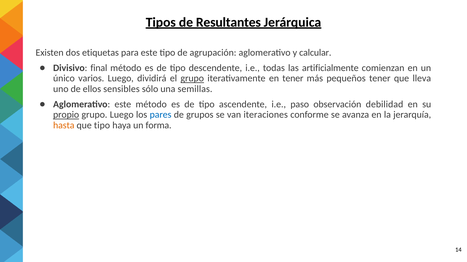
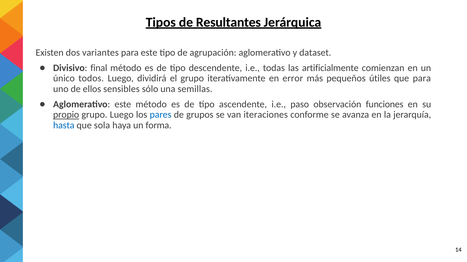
etiquetas: etiquetas -> variantes
calcular: calcular -> dataset
varios: varios -> todos
grupo at (192, 79) underline: present -> none
en tener: tener -> error
pequeños tener: tener -> útiles
que lleva: lleva -> para
debilidad: debilidad -> funciones
hasta colour: orange -> blue
que tipo: tipo -> sola
